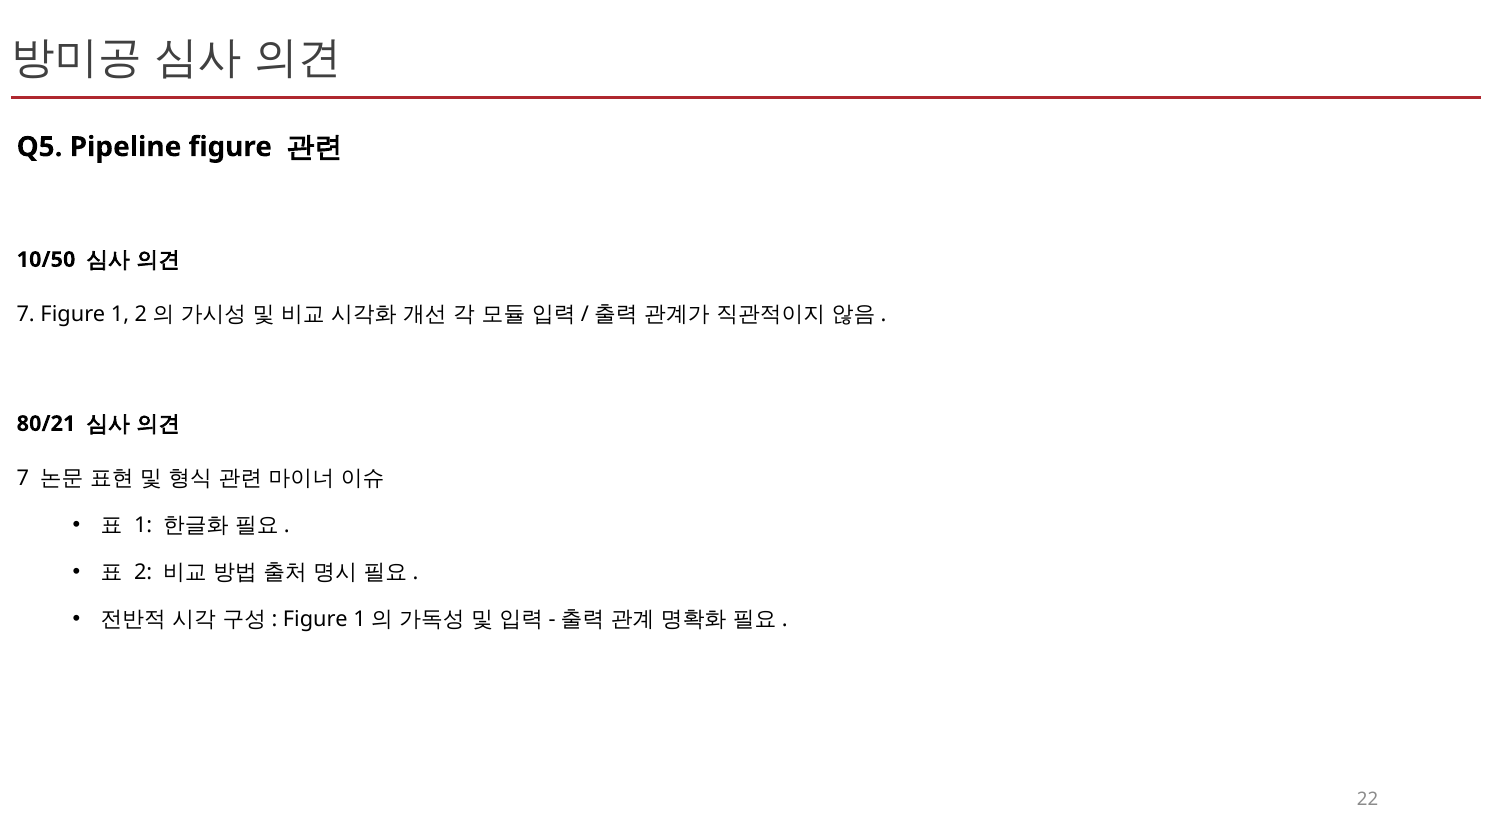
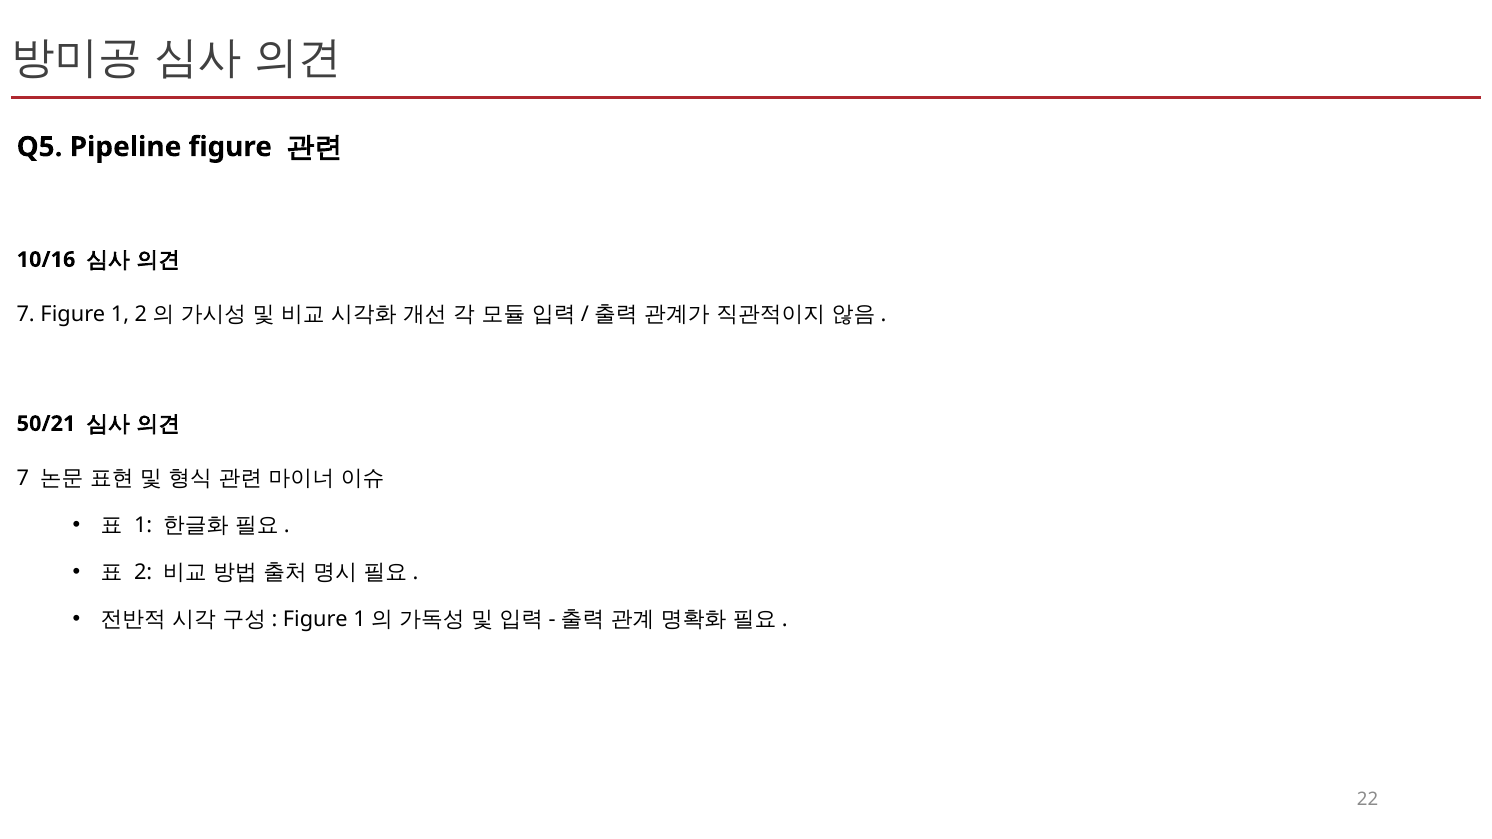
10/50: 10/50 -> 10/16
80/21: 80/21 -> 50/21
